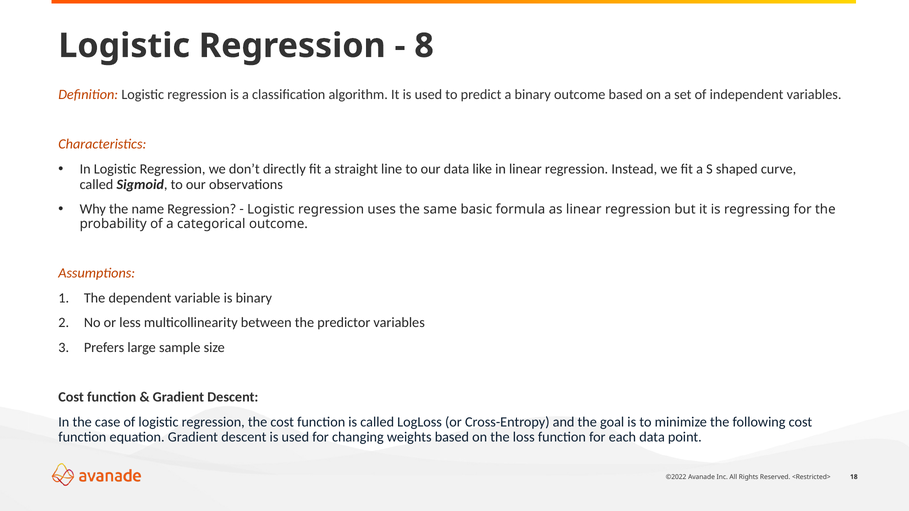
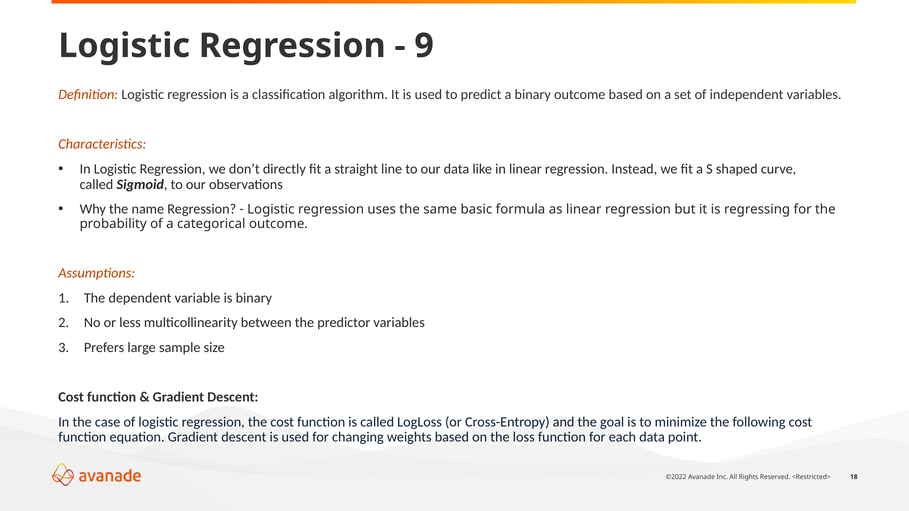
8: 8 -> 9
